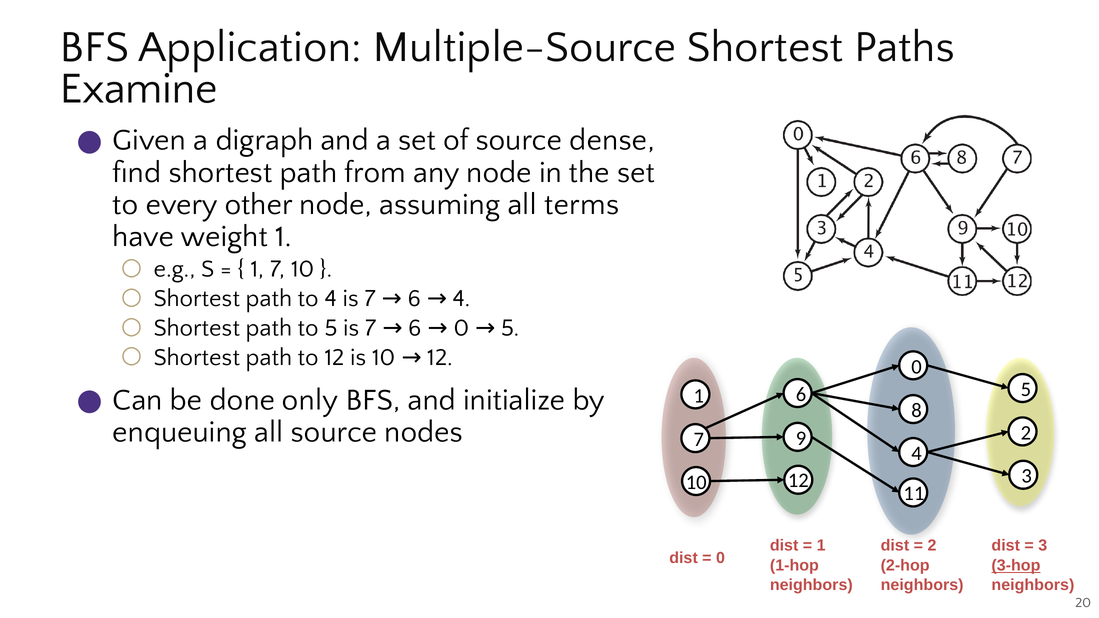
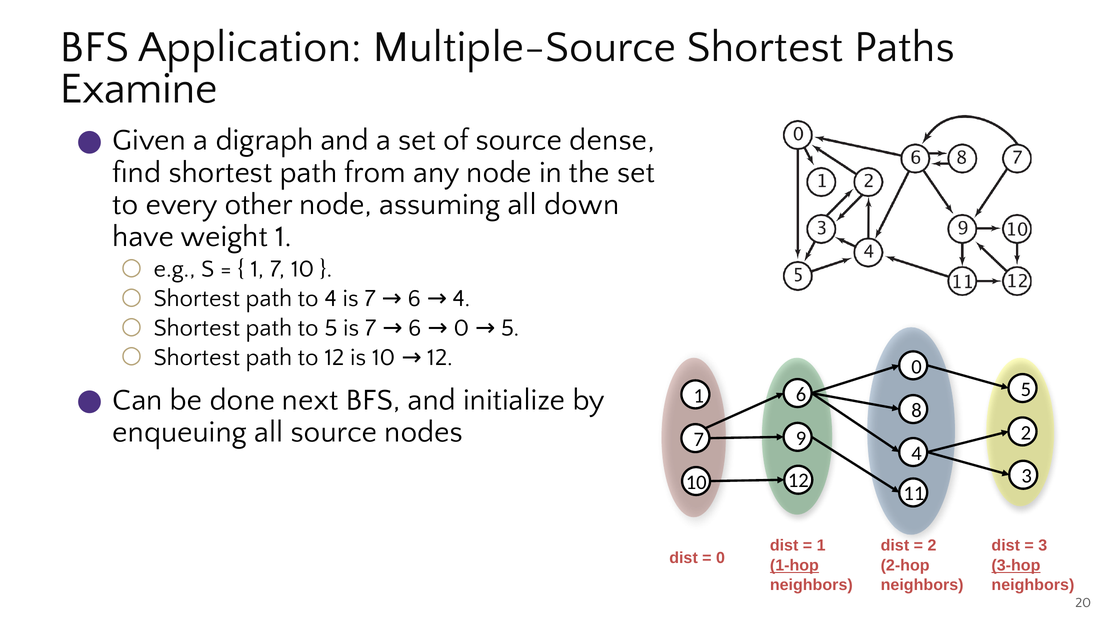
terms: terms -> down
only: only -> next
1-hop underline: none -> present
